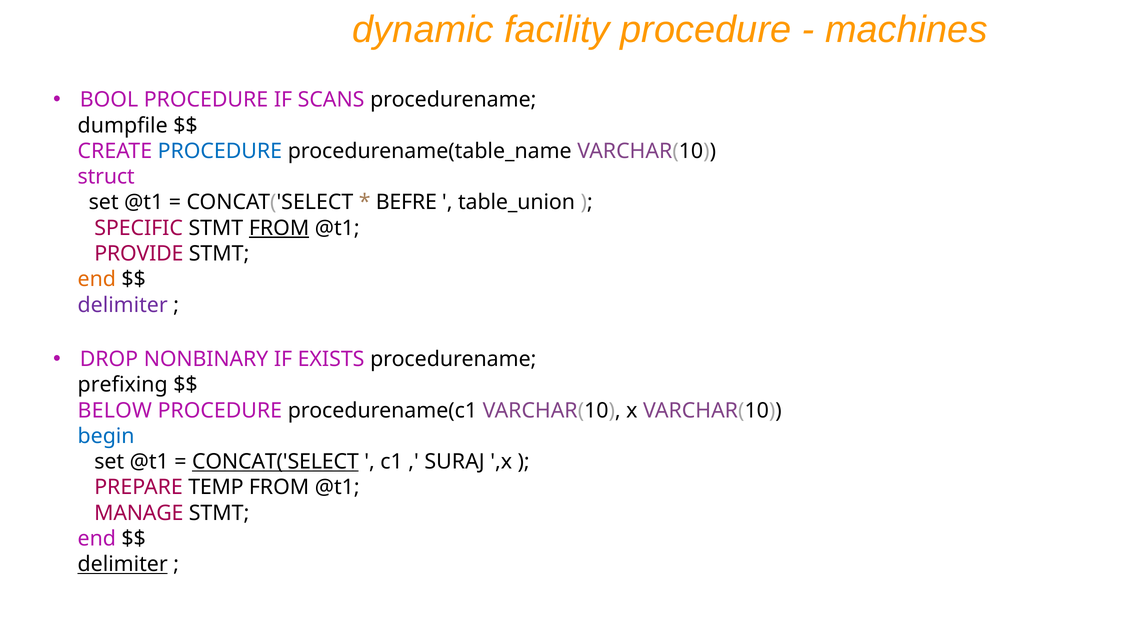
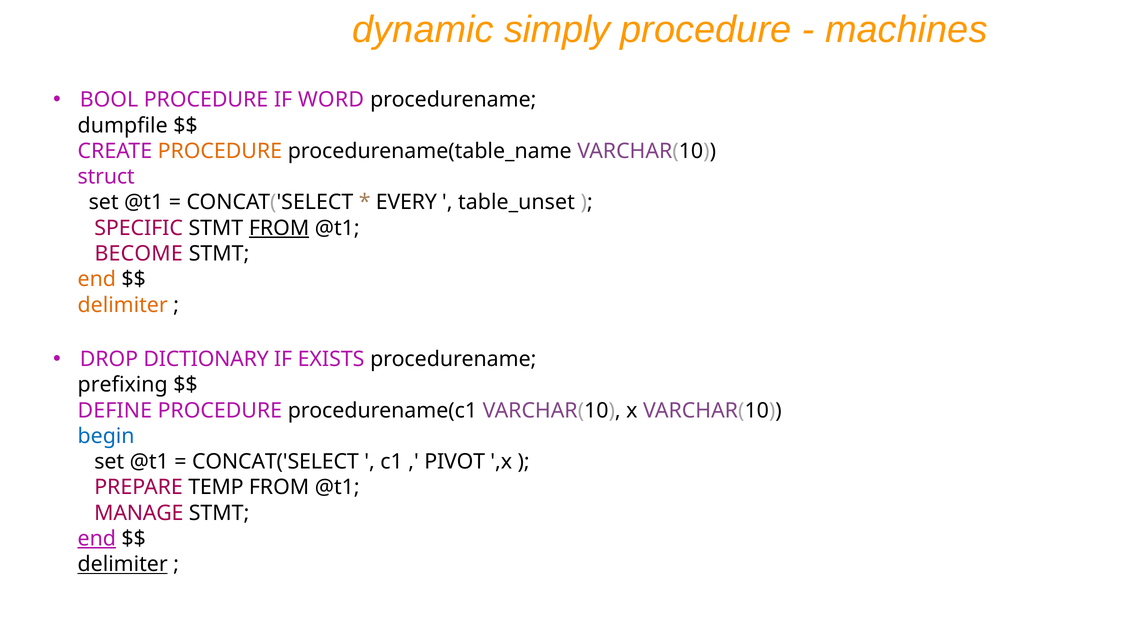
facility: facility -> simply
SCANS: SCANS -> WORD
PROCEDURE at (220, 151) colour: blue -> orange
BEFRE: BEFRE -> EVERY
table_union: table_union -> table_unset
PROVIDE: PROVIDE -> BECOME
delimiter at (123, 305) colour: purple -> orange
NONBINARY: NONBINARY -> DICTIONARY
BELOW: BELOW -> DEFINE
CONCAT('SELECT at (275, 462) underline: present -> none
SURAJ: SURAJ -> PIVOT
end at (97, 538) underline: none -> present
